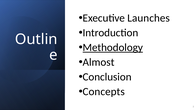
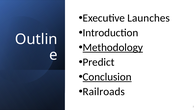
Almost: Almost -> Predict
Conclusion underline: none -> present
Concepts: Concepts -> Railroads
